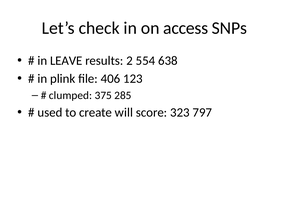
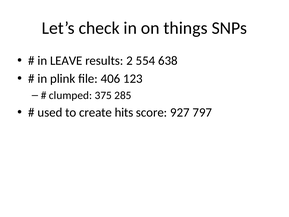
access: access -> things
will: will -> hits
323: 323 -> 927
